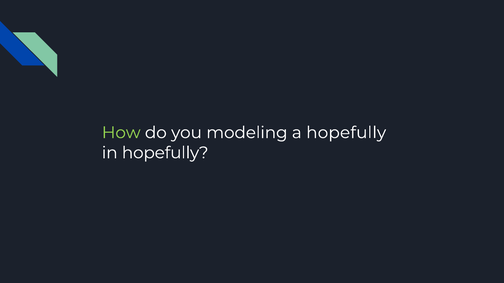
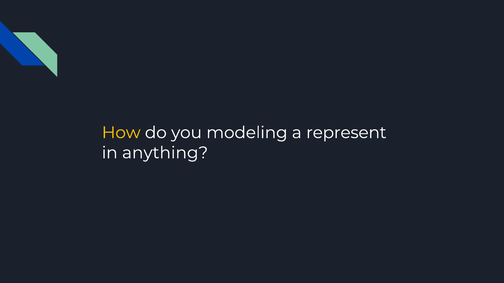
How colour: light green -> yellow
a hopefully: hopefully -> represent
in hopefully: hopefully -> anything
